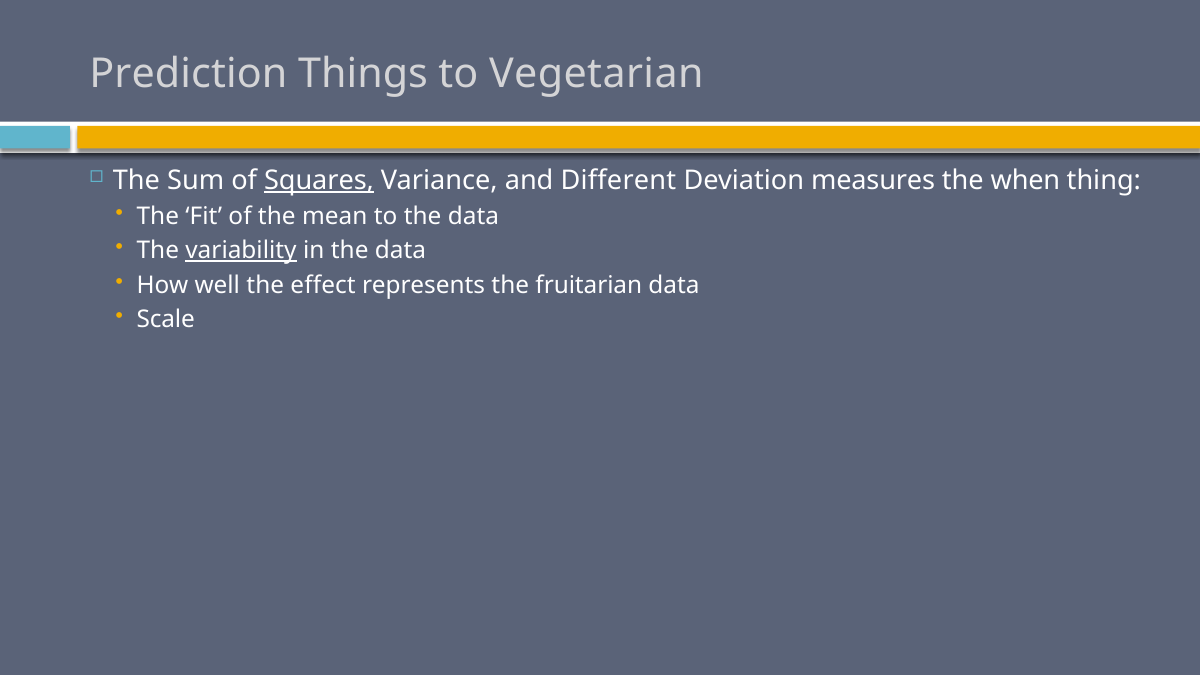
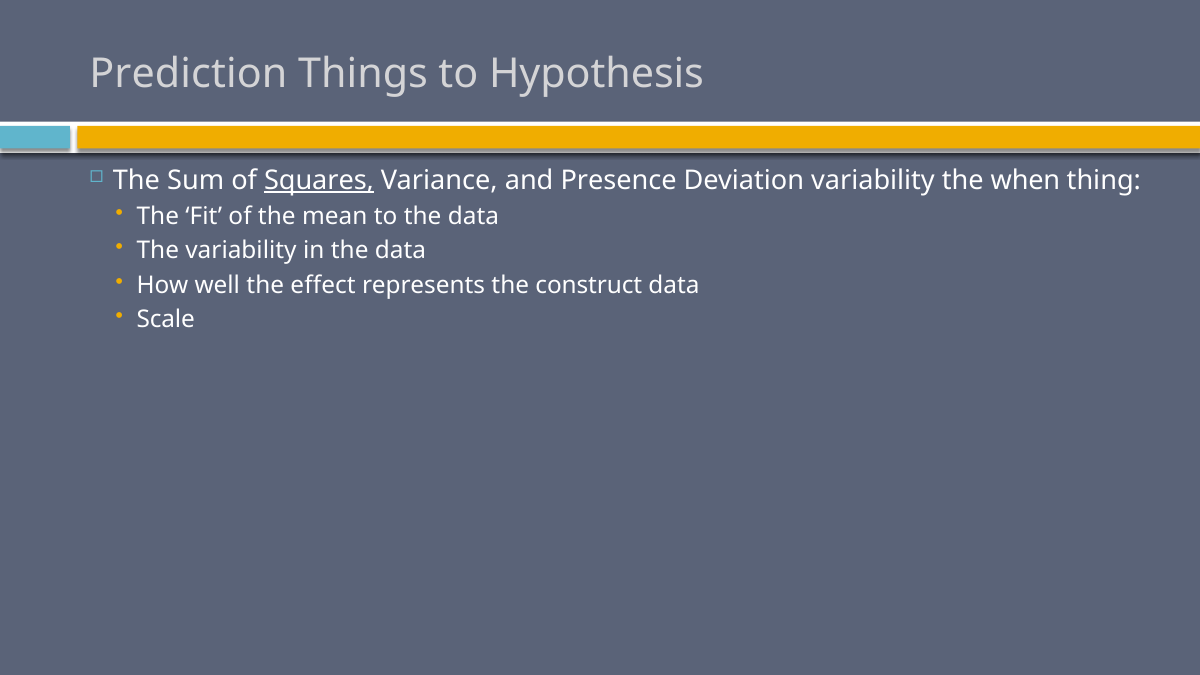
Vegetarian: Vegetarian -> Hypothesis
Different: Different -> Presence
Deviation measures: measures -> variability
variability at (241, 251) underline: present -> none
fruitarian: fruitarian -> construct
